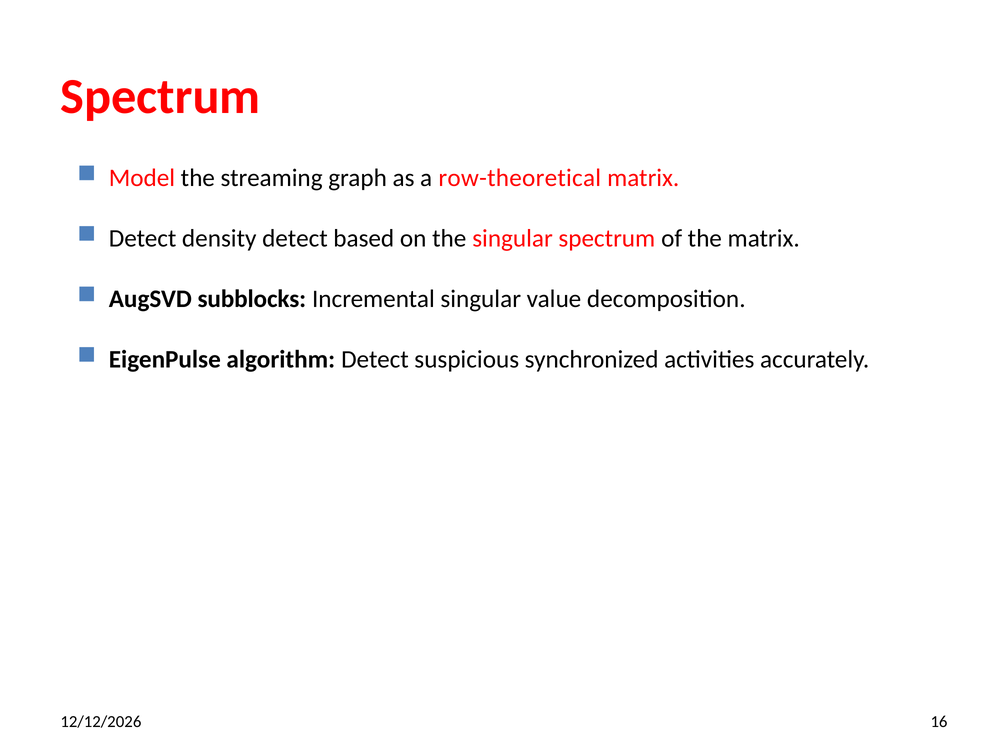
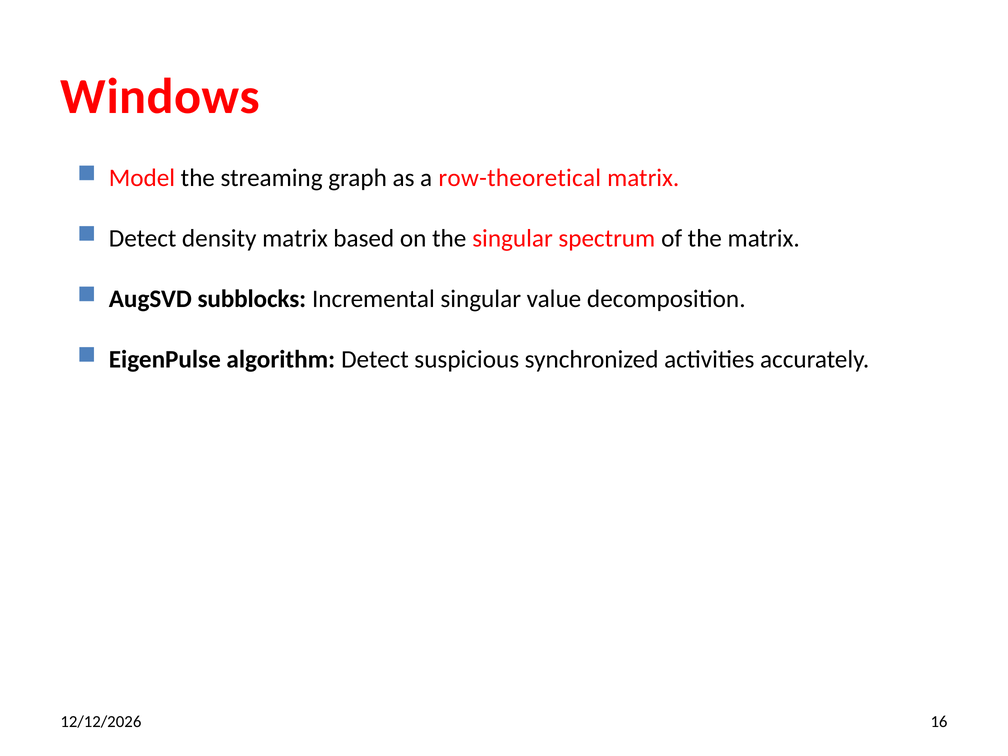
Spectrum at (160, 97): Spectrum -> Windows
density detect: detect -> matrix
